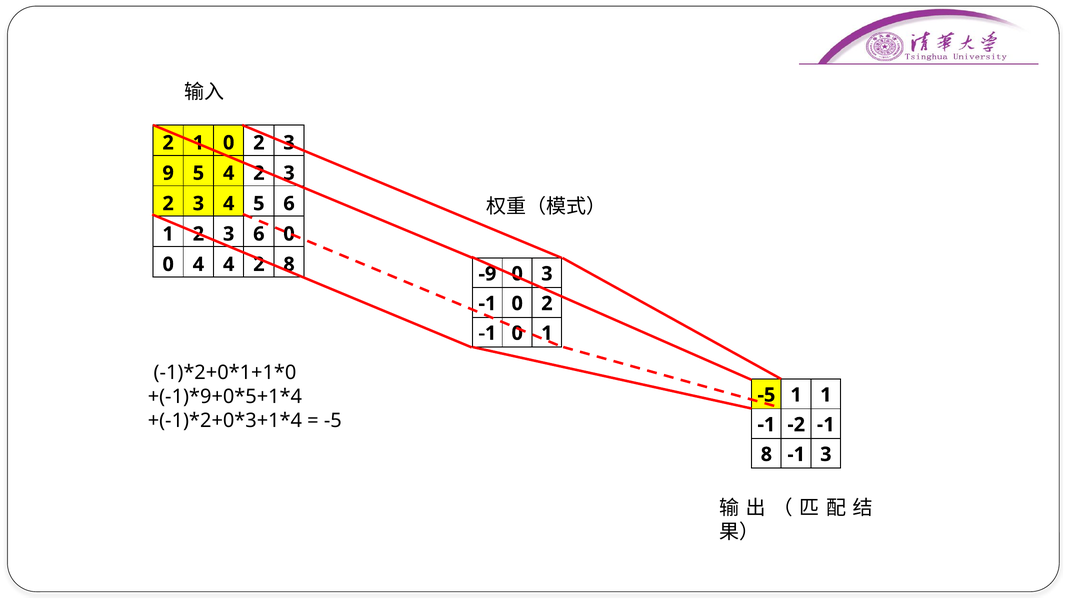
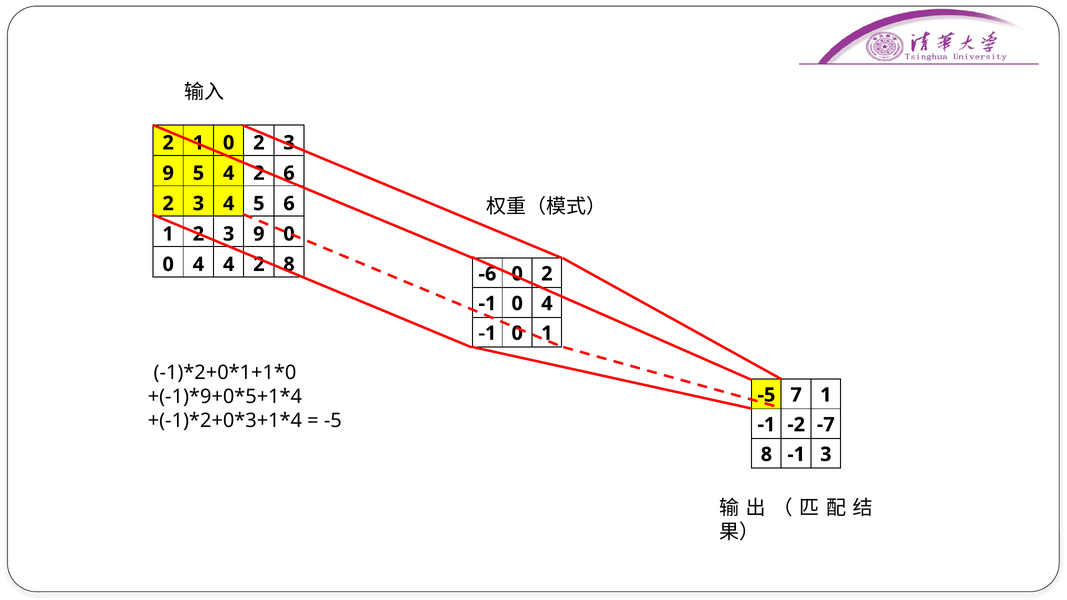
3 at (289, 173): 3 -> 6
1 2 3 6: 6 -> 9
-9: -9 -> -6
3 at (547, 274): 3 -> 2
-1 0 2: 2 -> 4
-5 1: 1 -> 7
-2 -1: -1 -> -7
